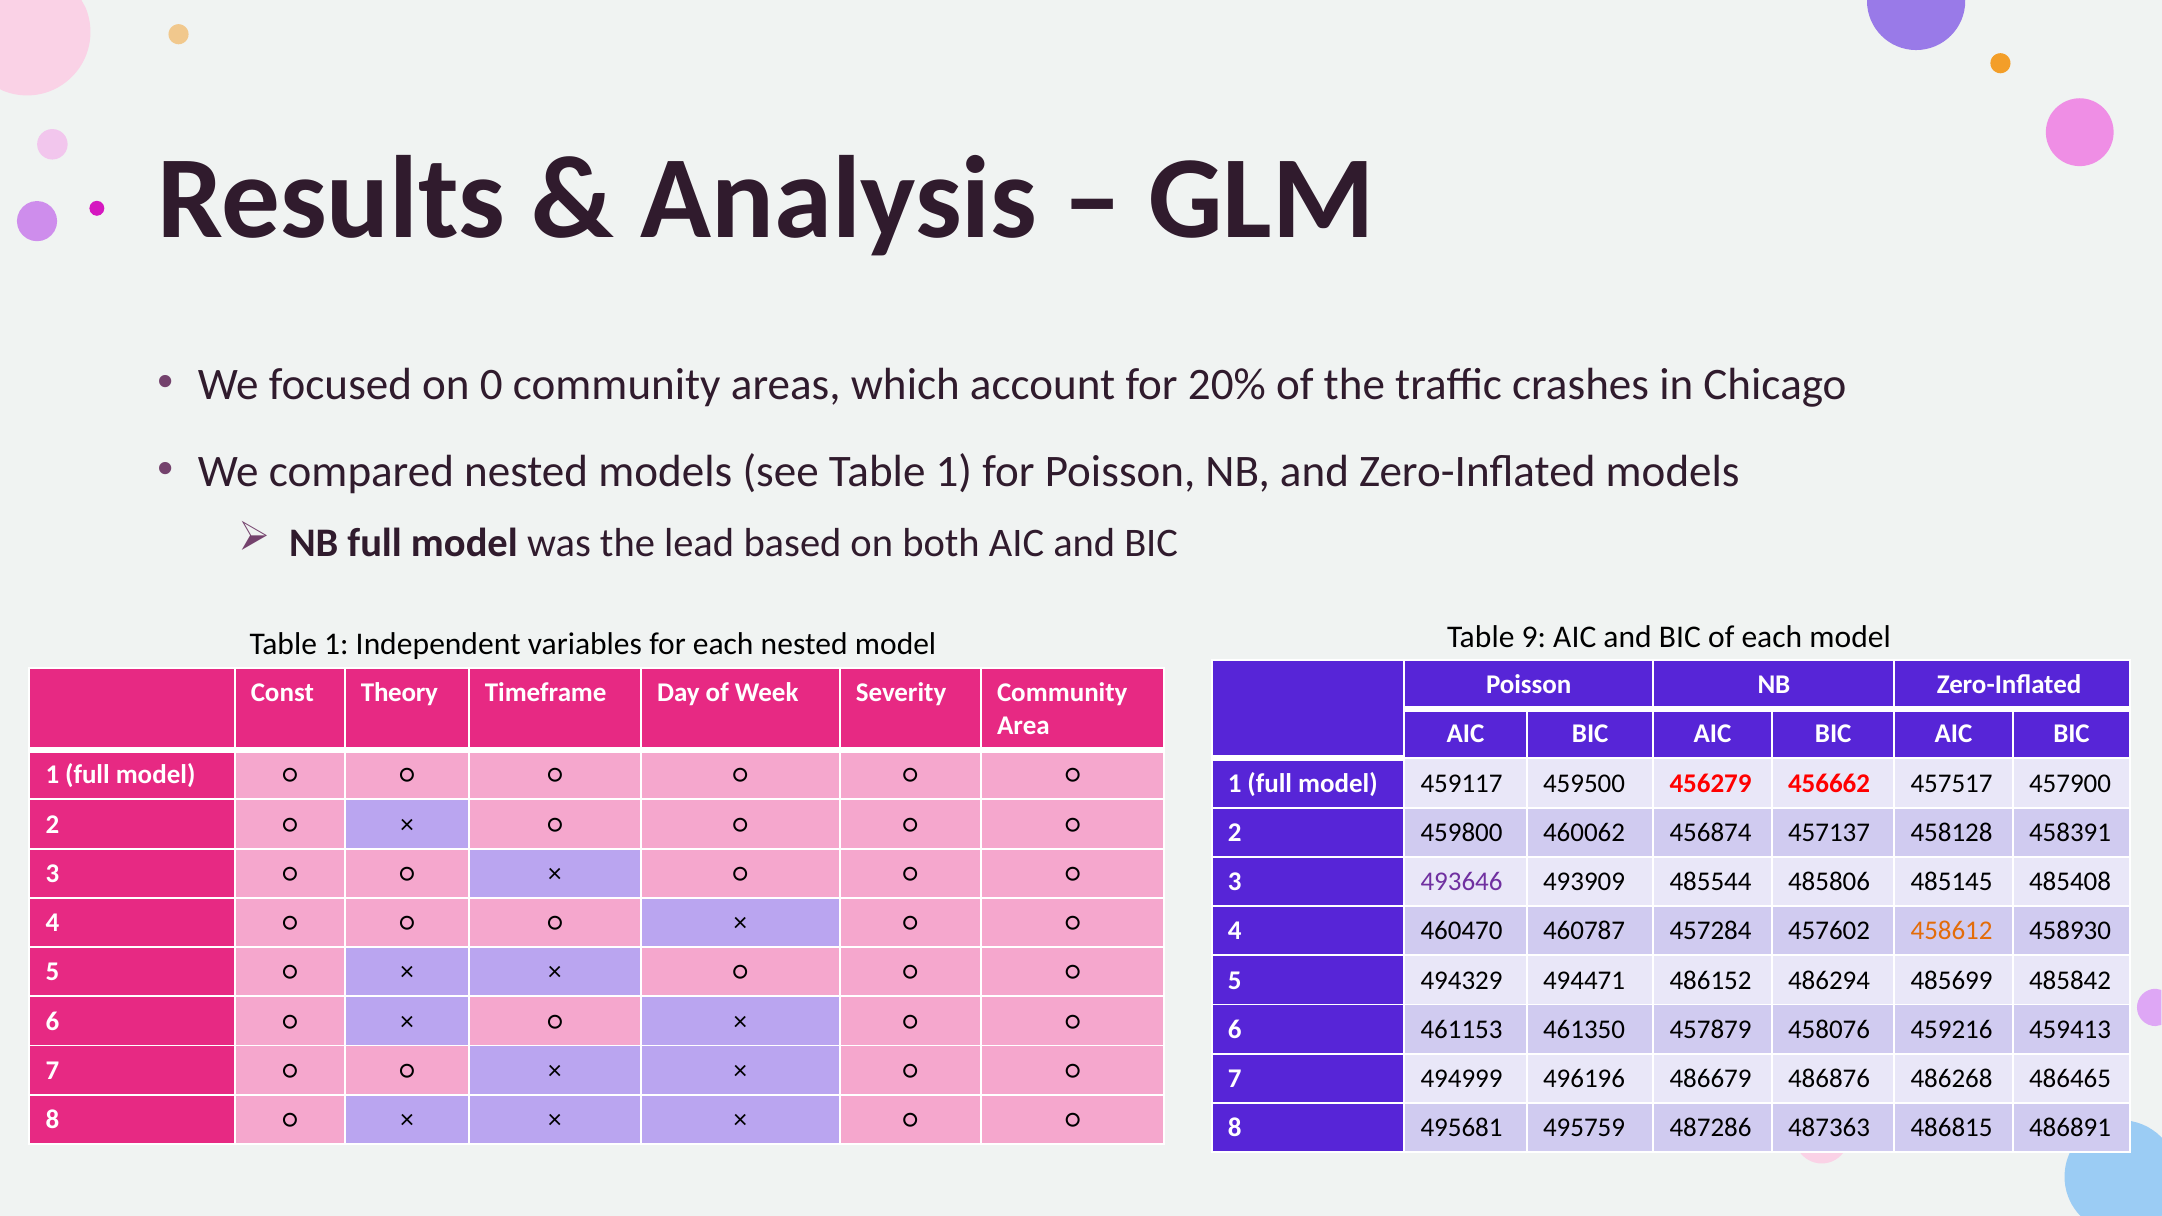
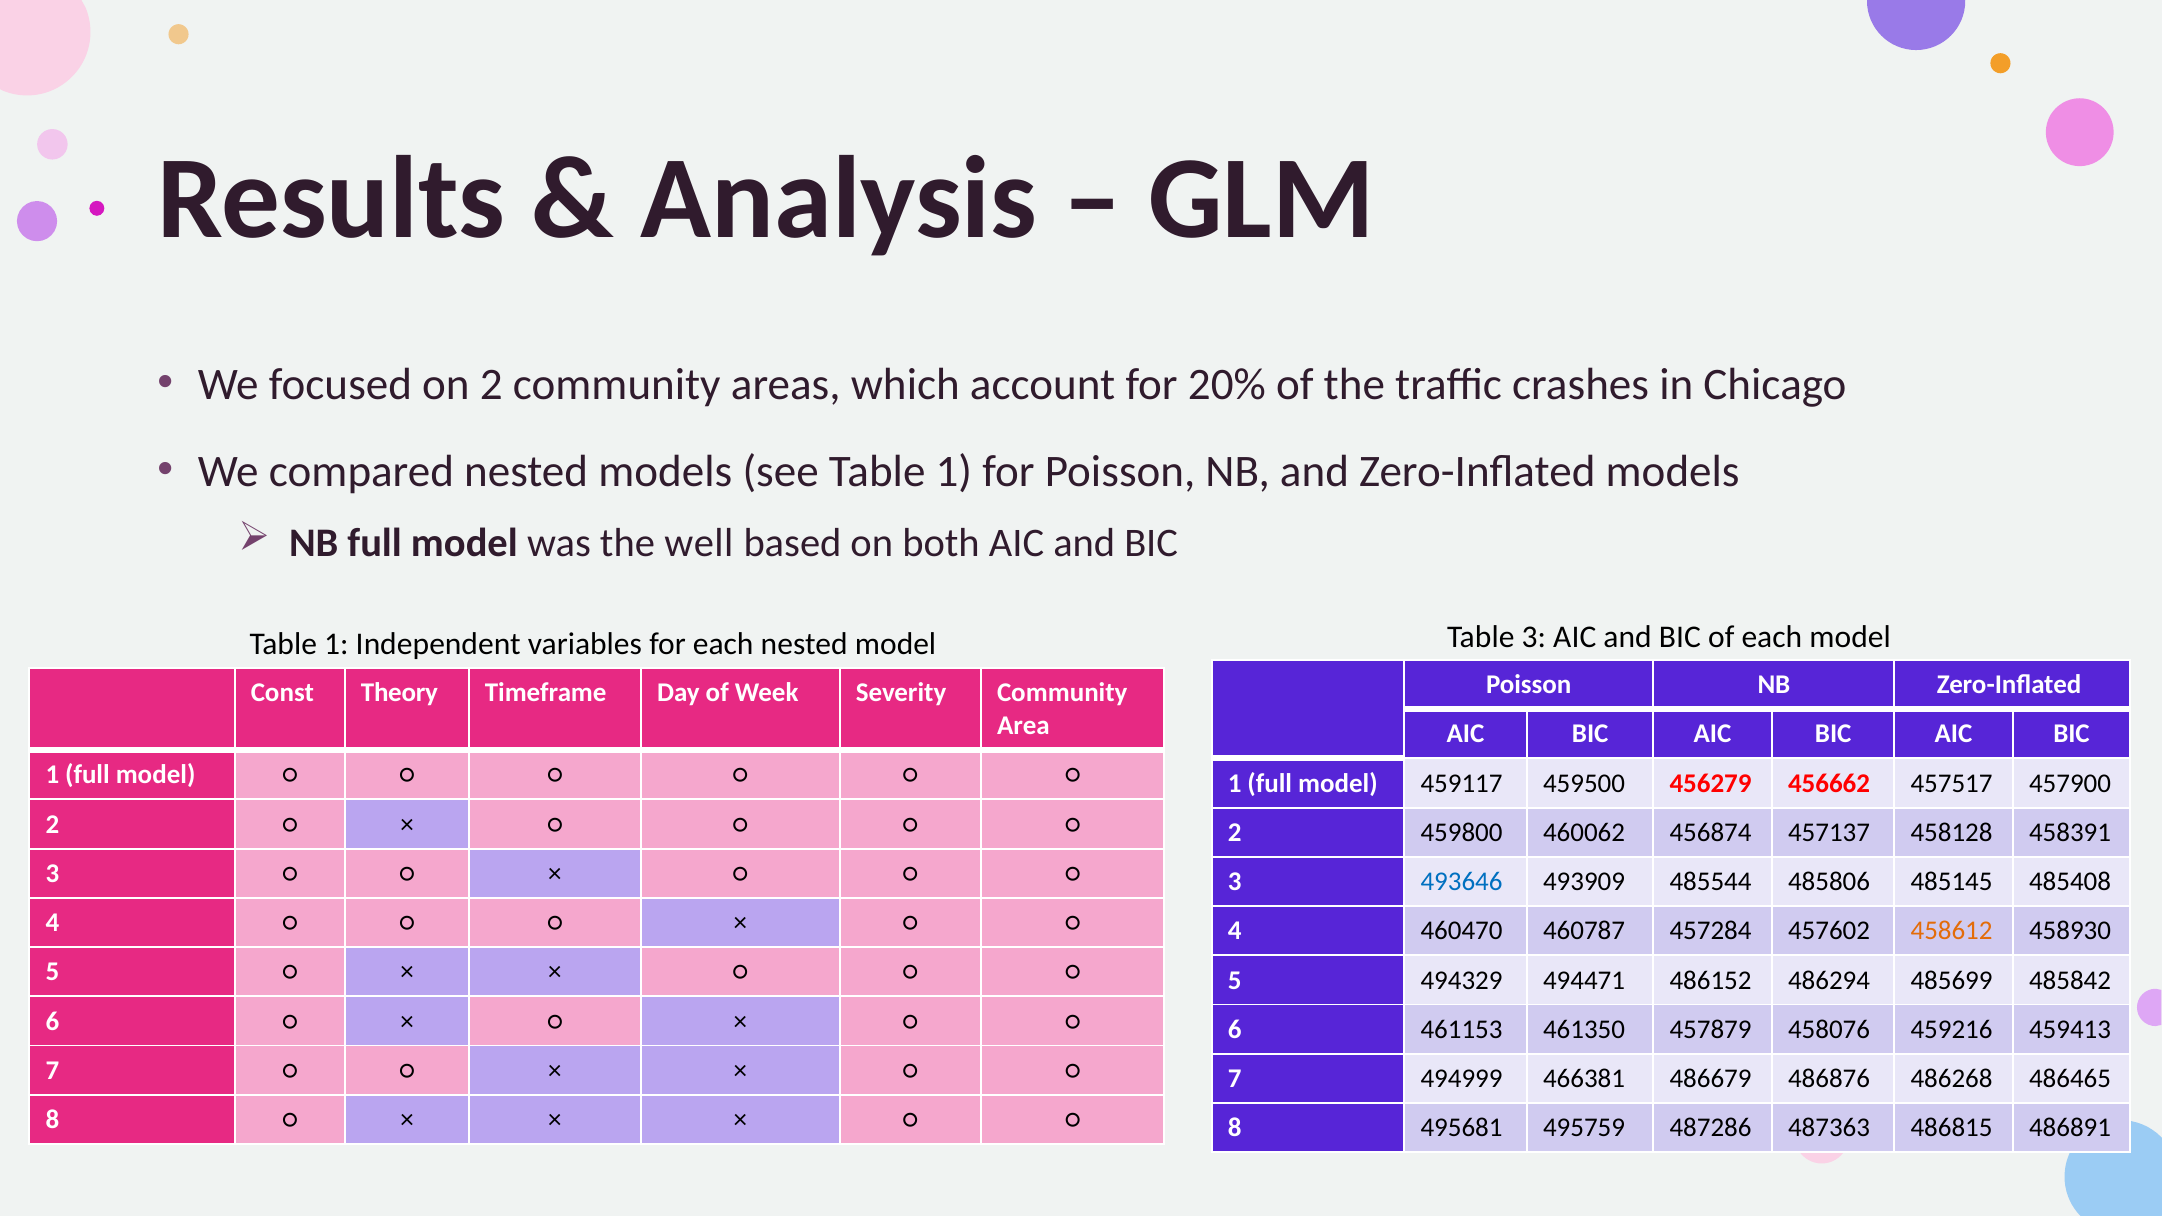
on 0: 0 -> 2
lead: lead -> well
Table 9: 9 -> 3
493646 colour: purple -> blue
496196: 496196 -> 466381
